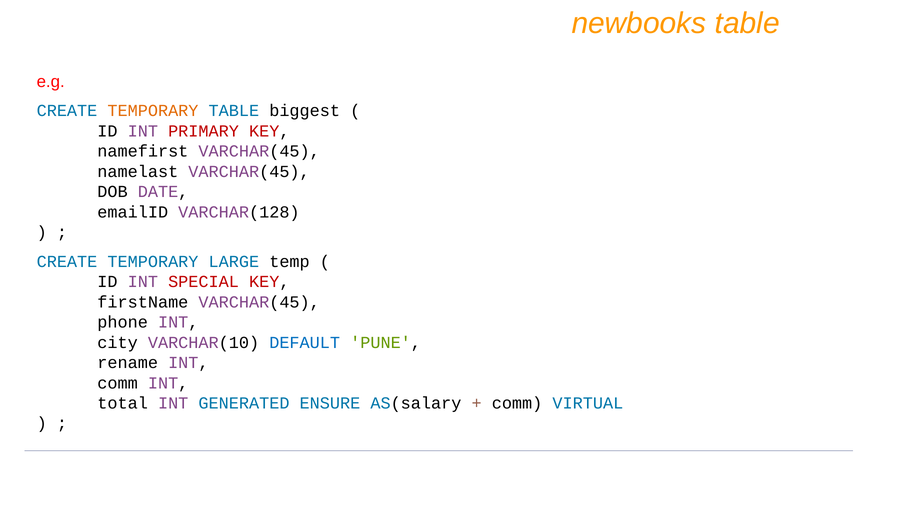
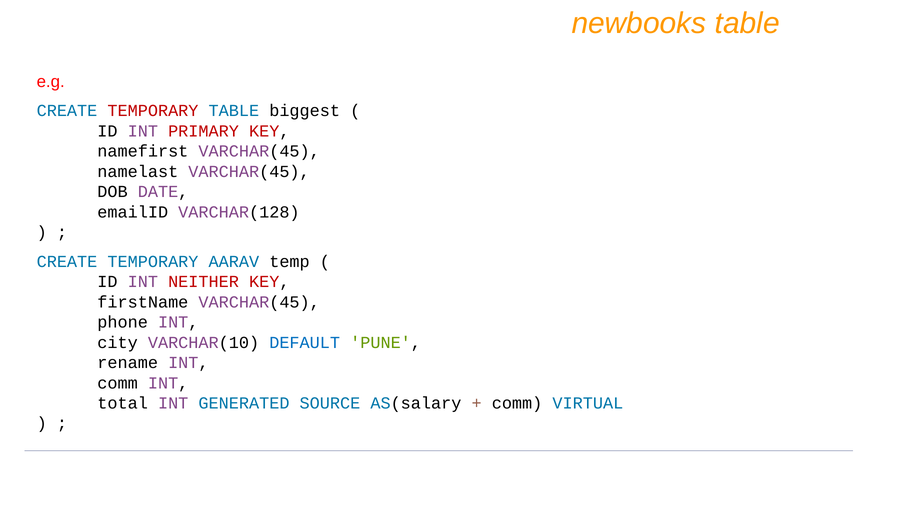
TEMPORARY at (153, 111) colour: orange -> red
LARGE: LARGE -> AARAV
SPECIAL: SPECIAL -> NEITHER
ENSURE: ENSURE -> SOURCE
